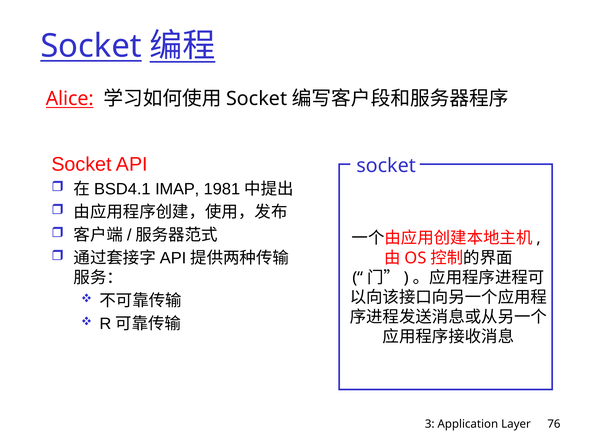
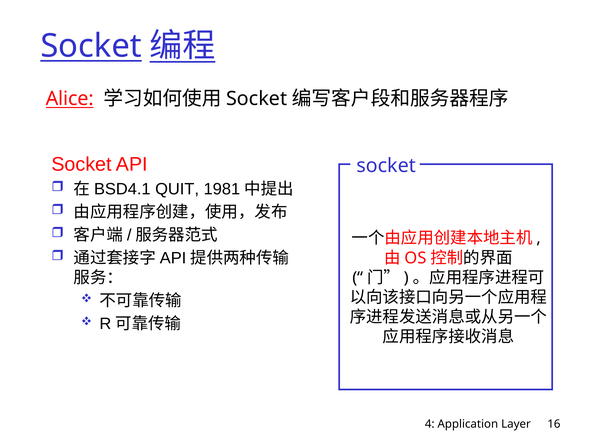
IMAP: IMAP -> QUIT
3: 3 -> 4
76: 76 -> 16
